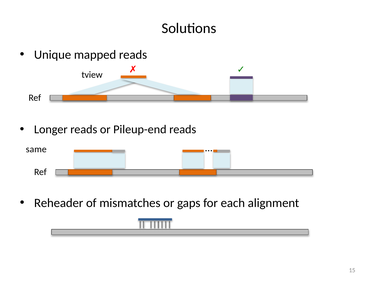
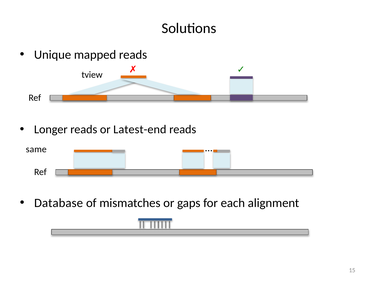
Pileup-end: Pileup-end -> Latest-end
Reheader: Reheader -> Database
